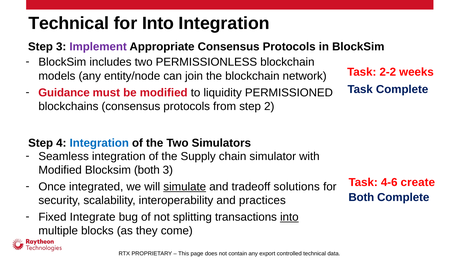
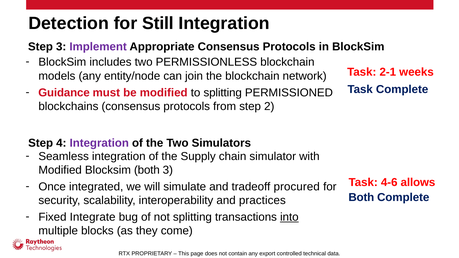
Technical at (69, 23): Technical -> Detection
for Into: Into -> Still
2-2: 2-2 -> 2-1
to liquidity: liquidity -> splitting
Integration at (99, 143) colour: blue -> purple
create: create -> allows
simulate underline: present -> none
solutions: solutions -> procured
